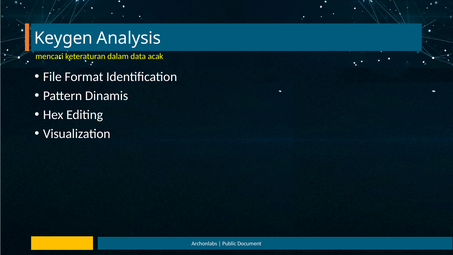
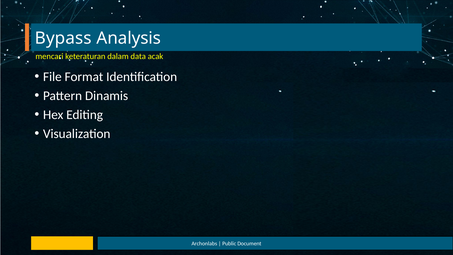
Keygen: Keygen -> Bypass
